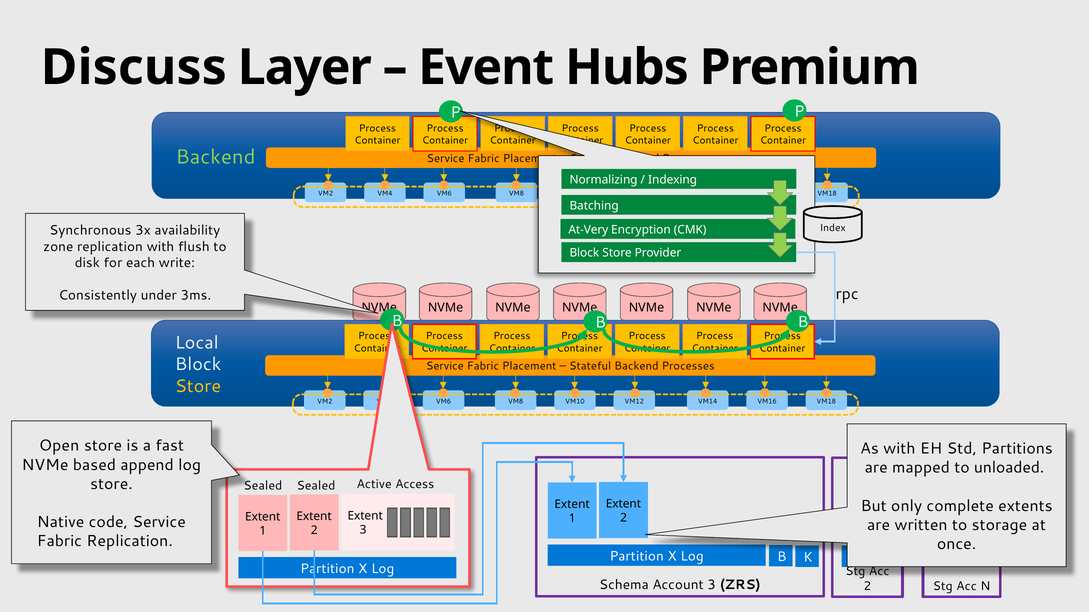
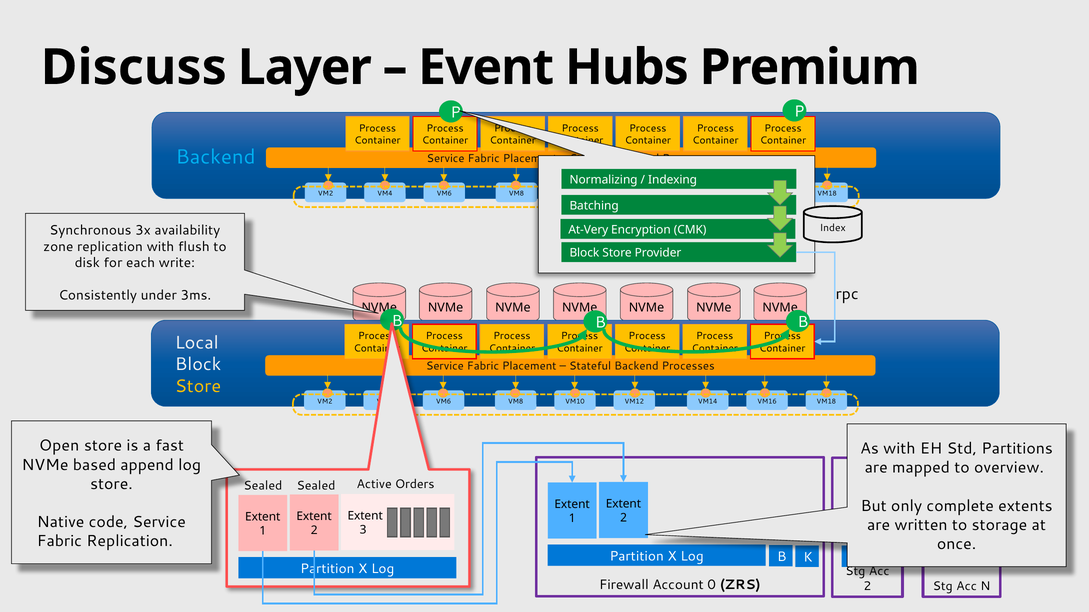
Backend at (216, 157) colour: light green -> light blue
unloaded: unloaded -> overview
Access: Access -> Orders
Schema: Schema -> Firewall
Account 3: 3 -> 0
